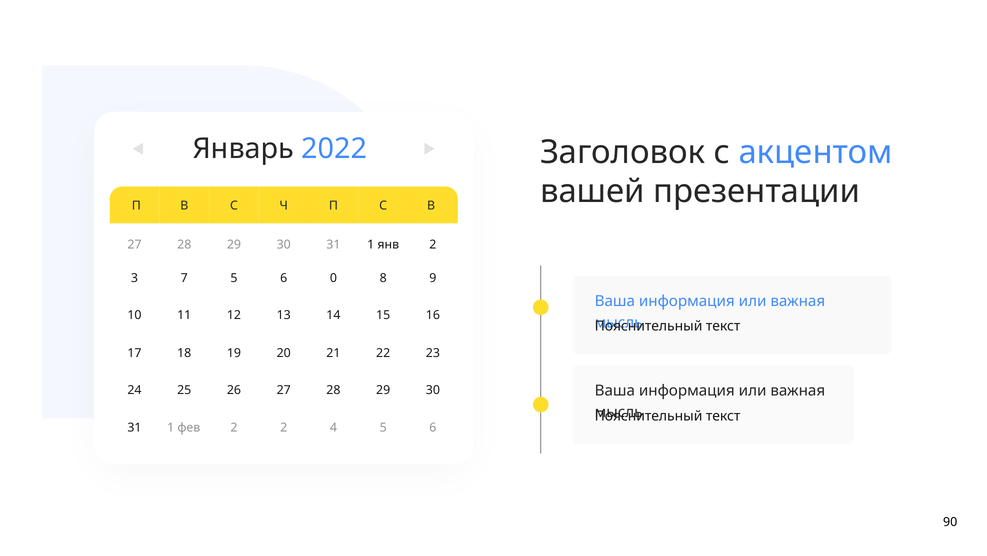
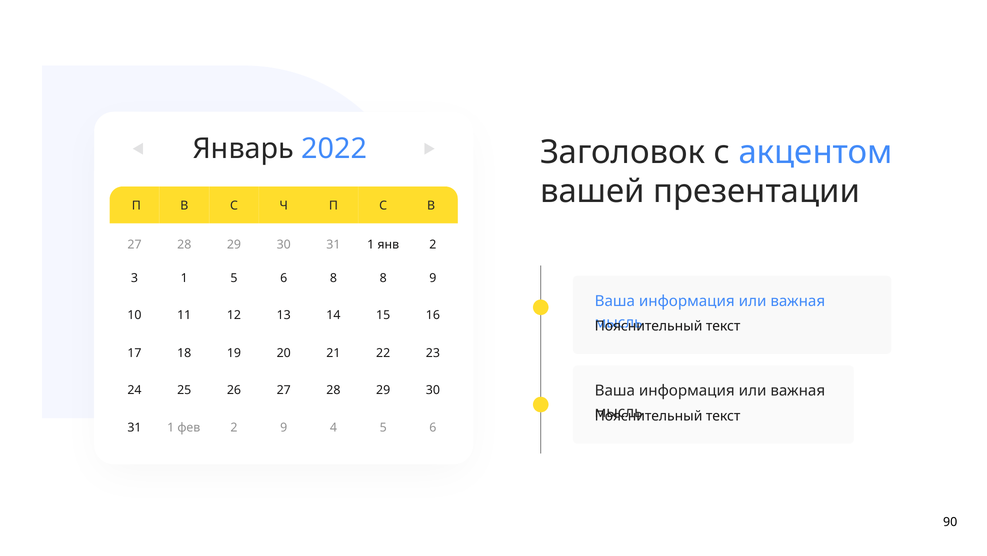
3 7: 7 -> 1
6 0: 0 -> 8
2 2: 2 -> 9
